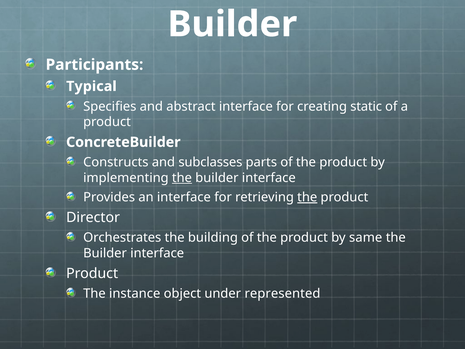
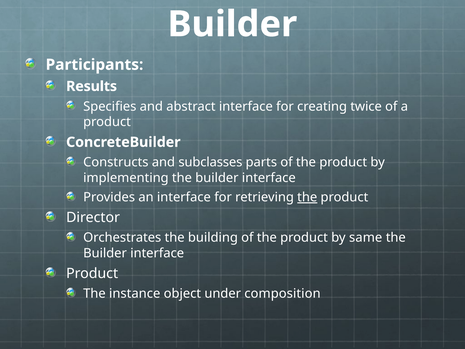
Typical: Typical -> Results
static: static -> twice
the at (182, 178) underline: present -> none
represented: represented -> composition
